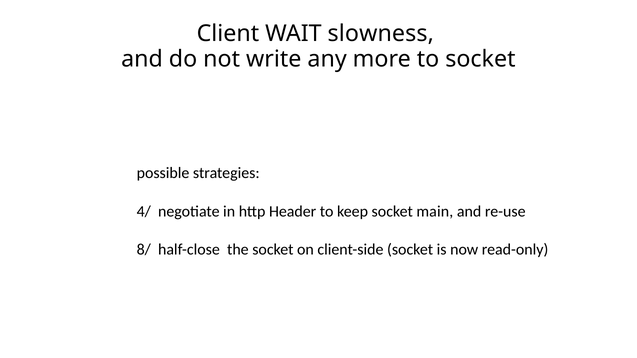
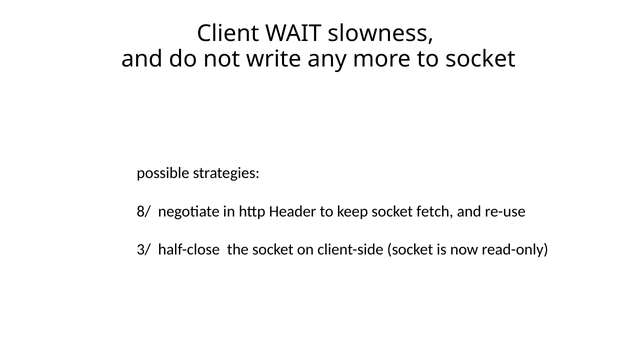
4/: 4/ -> 8/
main: main -> fetch
8/: 8/ -> 3/
